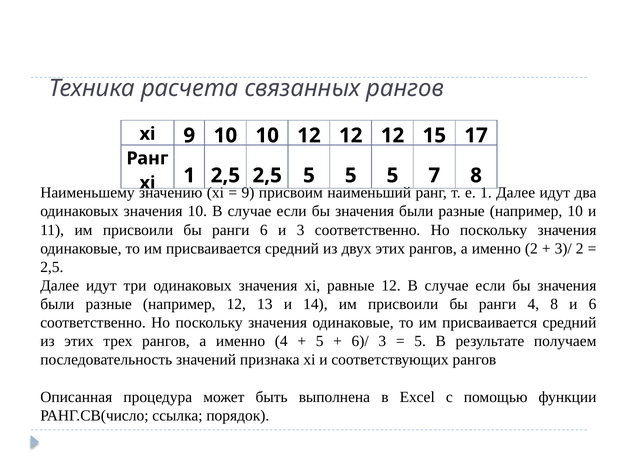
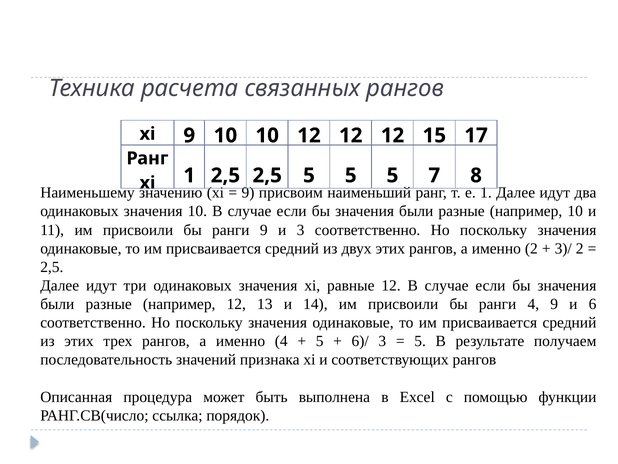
ранги 6: 6 -> 9
4 8: 8 -> 9
